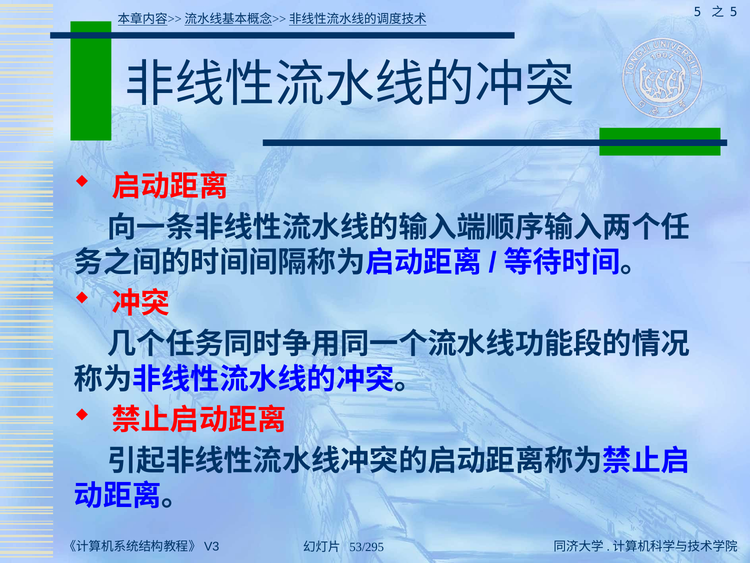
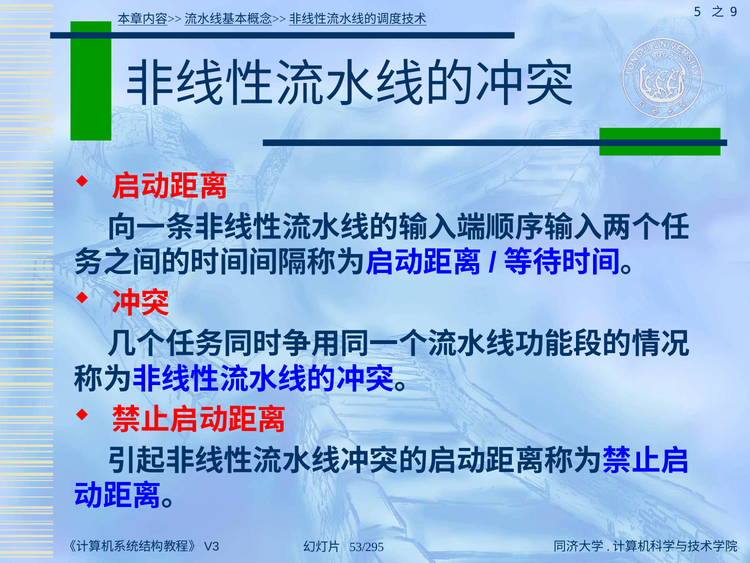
5 at (734, 12): 5 -> 9
